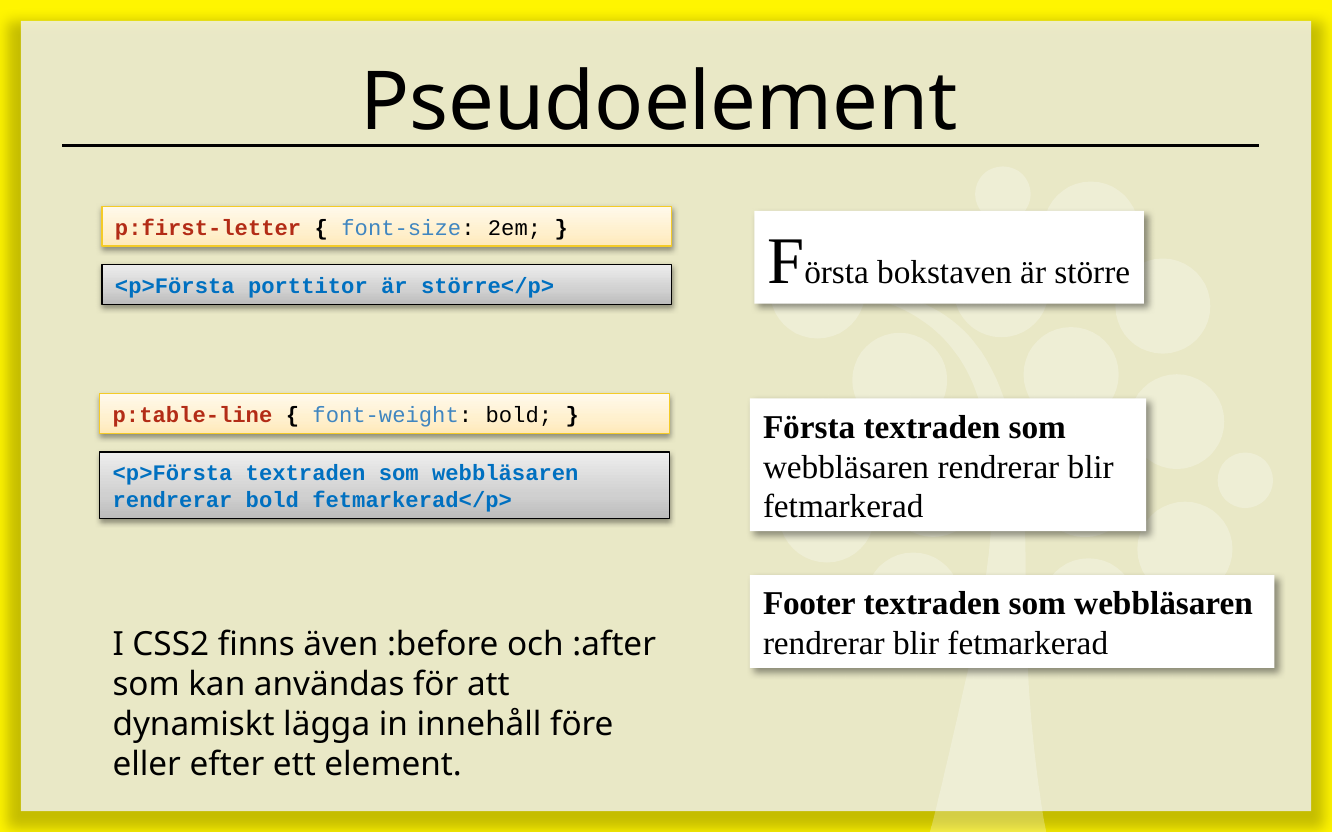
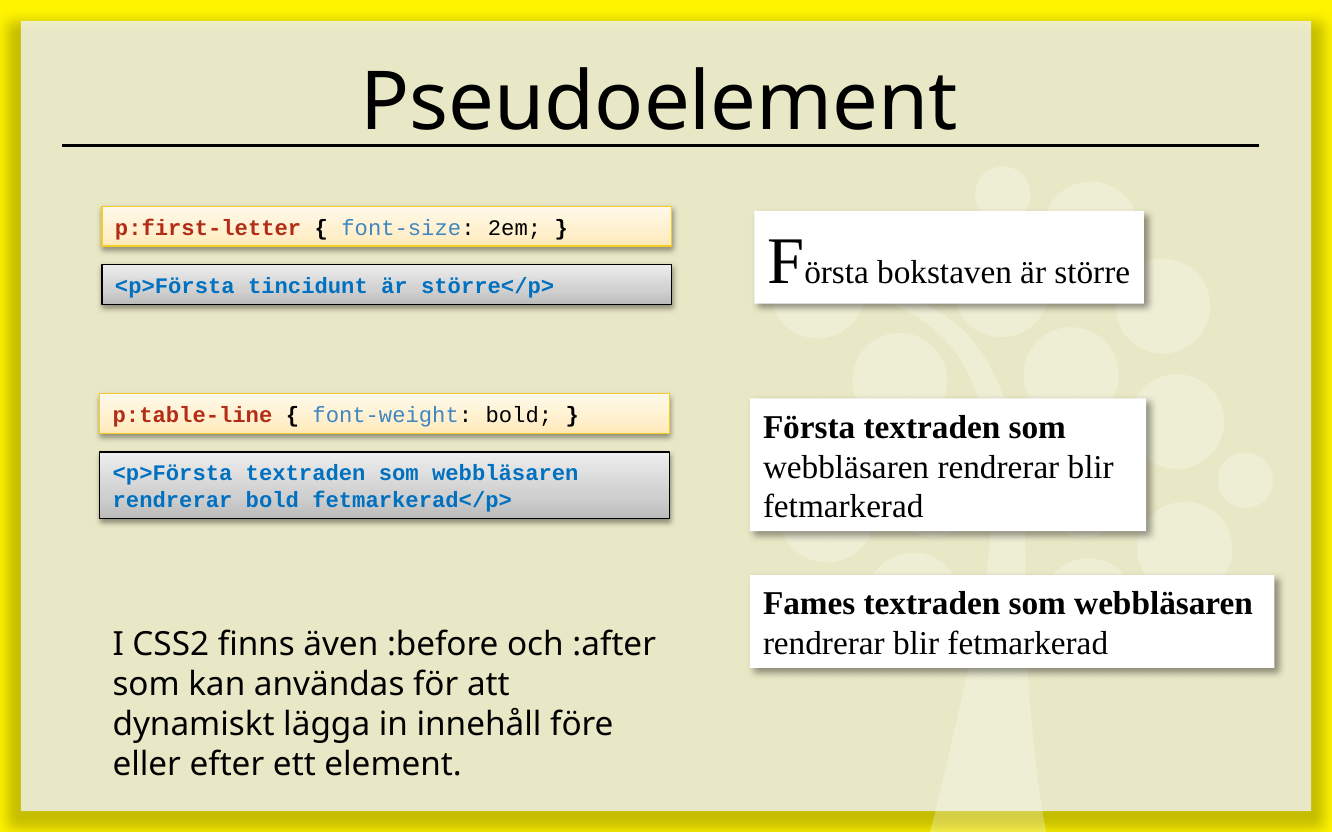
porttitor: porttitor -> tincidunt
Footer: Footer -> Fames
